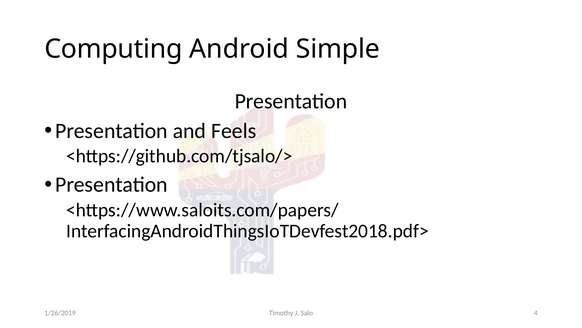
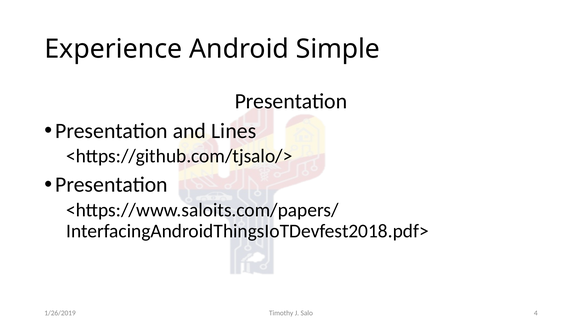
Computing: Computing -> Experience
Feels: Feels -> Lines
